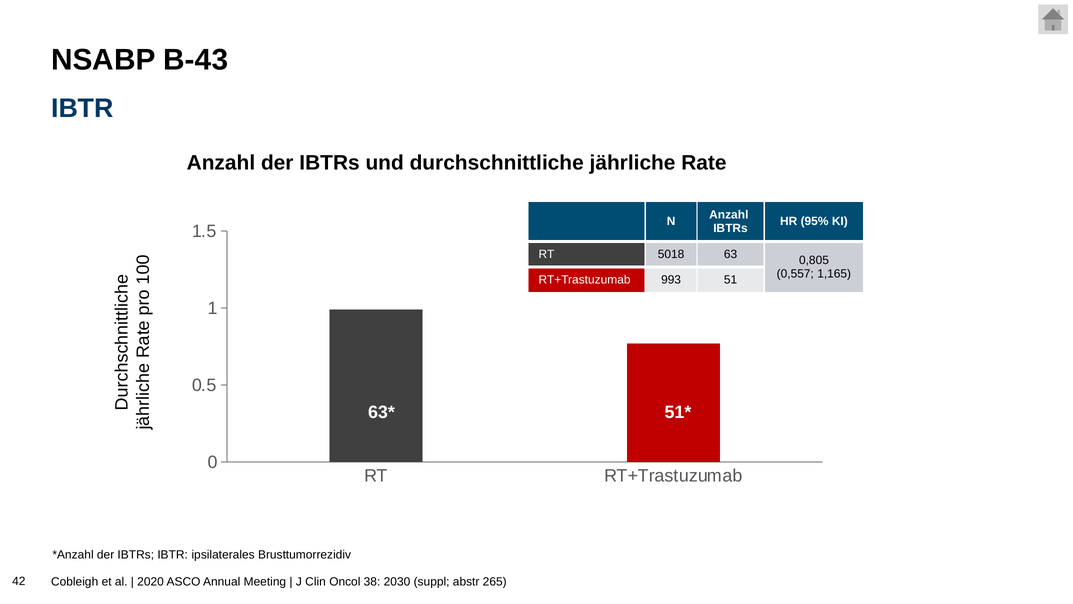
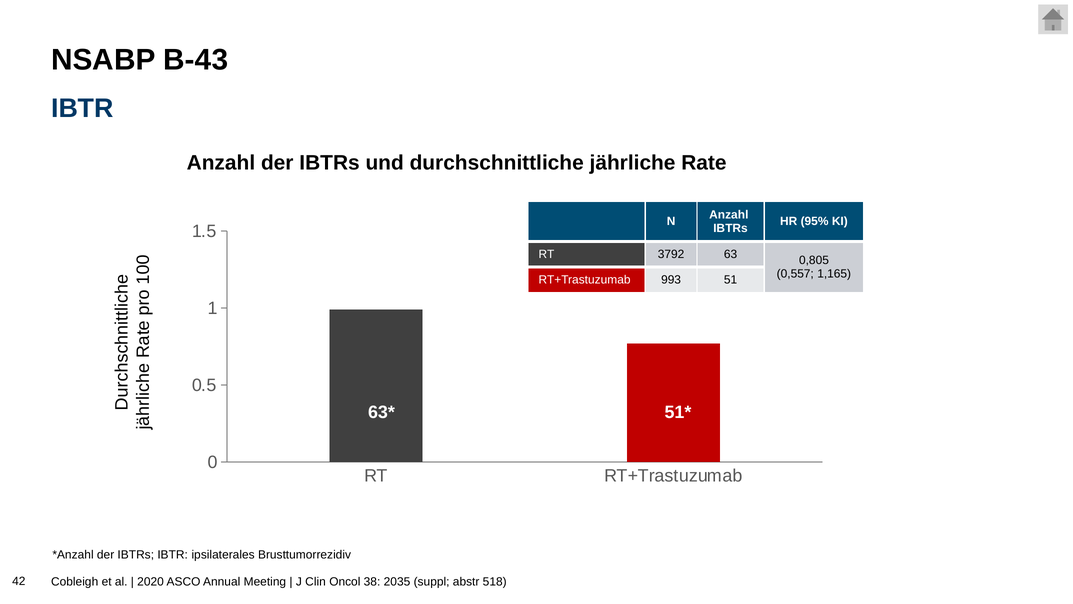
5018: 5018 -> 3792
2030: 2030 -> 2035
265: 265 -> 518
